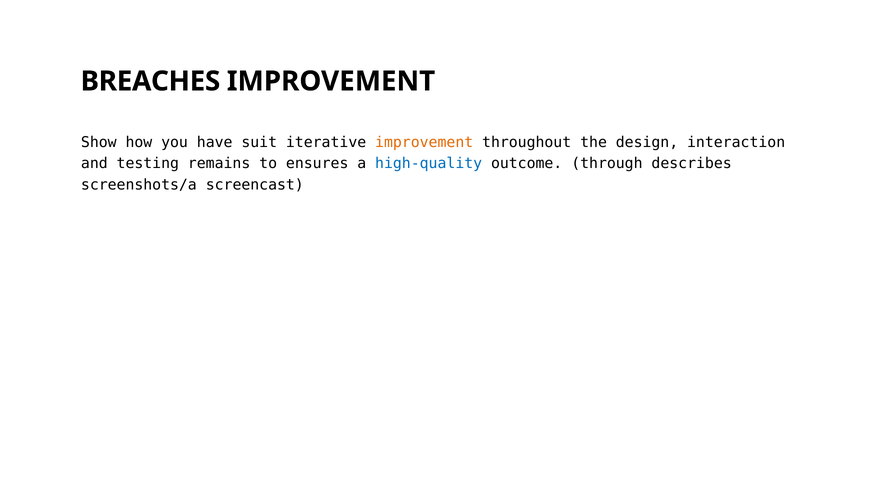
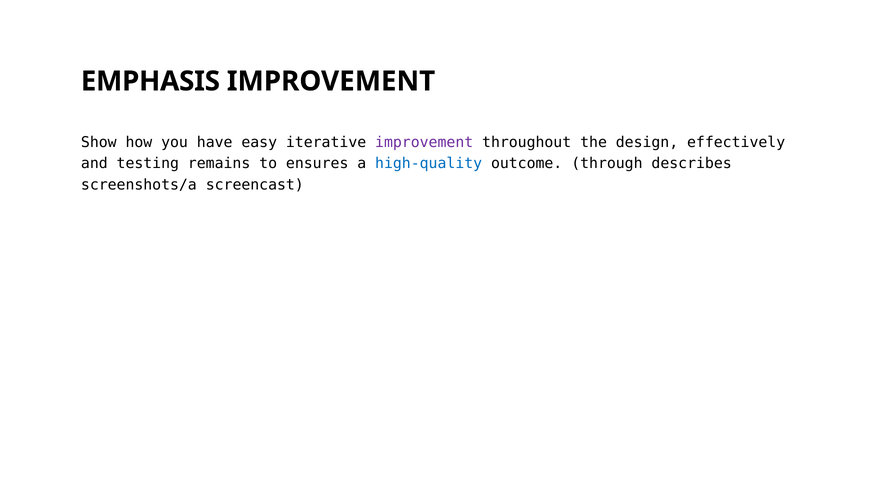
BREACHES: BREACHES -> EMPHASIS
suit: suit -> easy
improvement at (424, 142) colour: orange -> purple
interaction: interaction -> effectively
